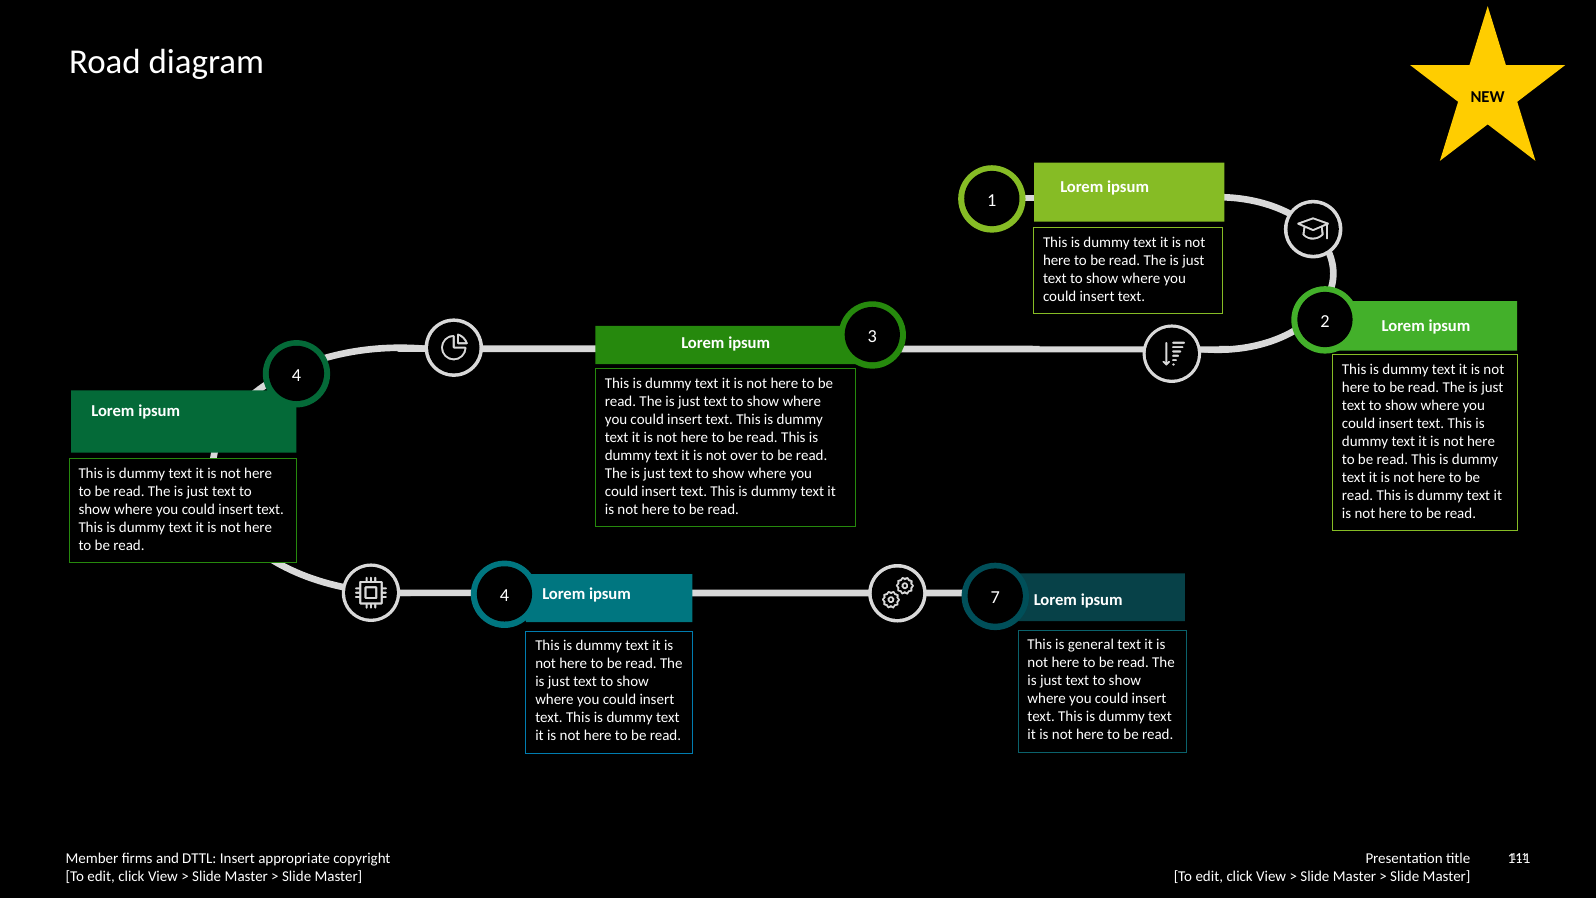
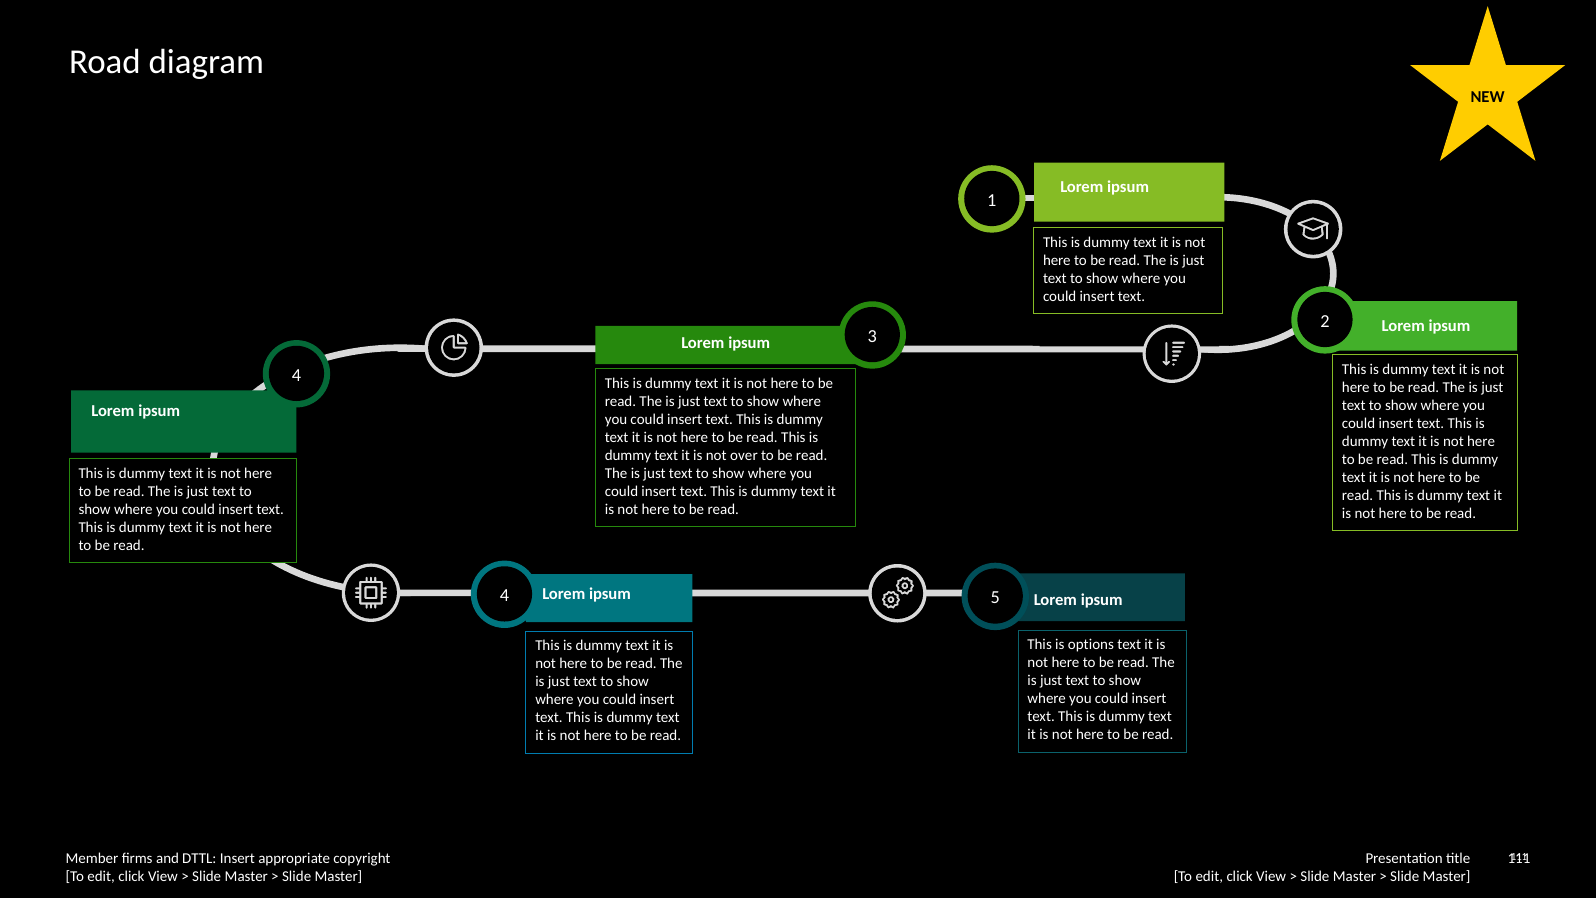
7: 7 -> 5
general: general -> options
